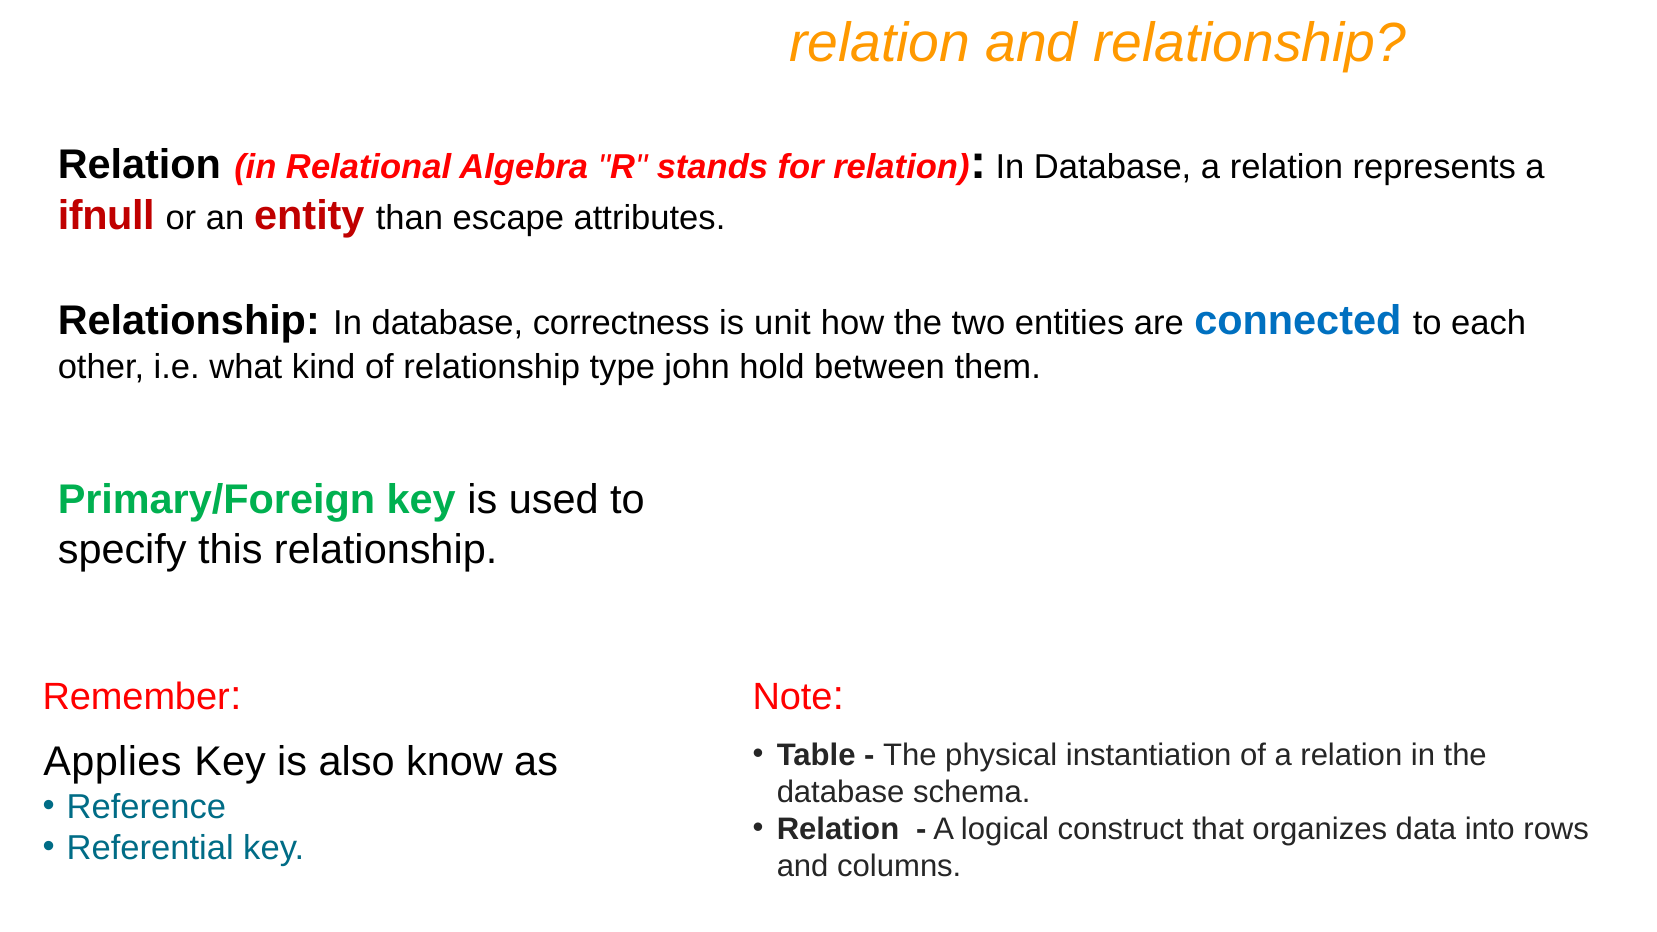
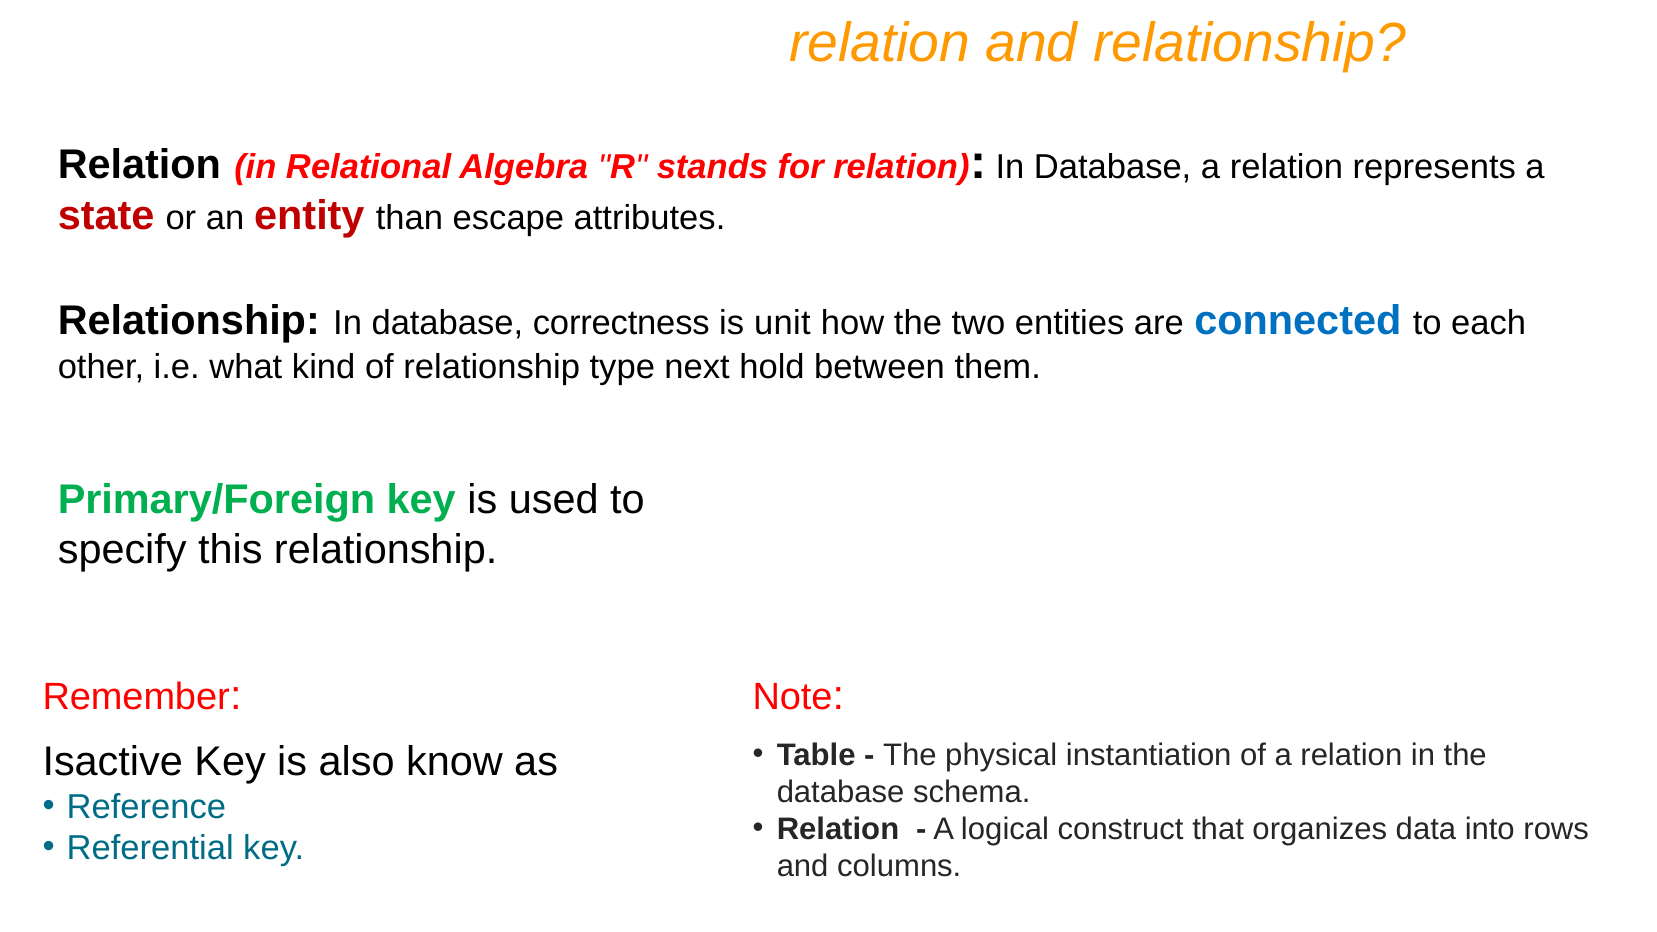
ifnull: ifnull -> state
john: john -> next
Applies: Applies -> Isactive
